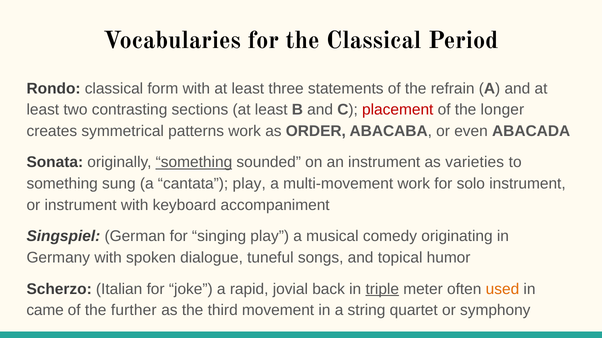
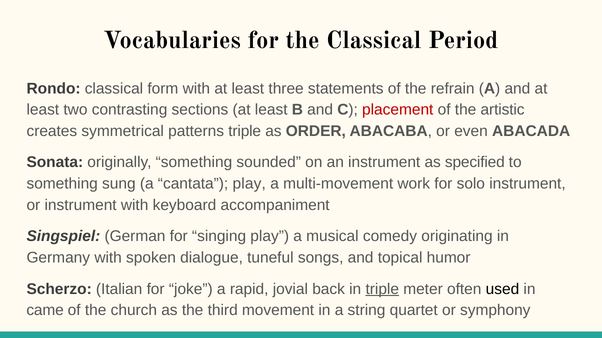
longer: longer -> artistic
patterns work: work -> triple
something at (194, 163) underline: present -> none
varieties: varieties -> specified
used colour: orange -> black
further: further -> church
